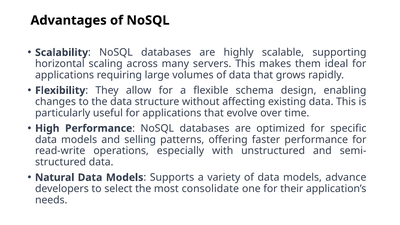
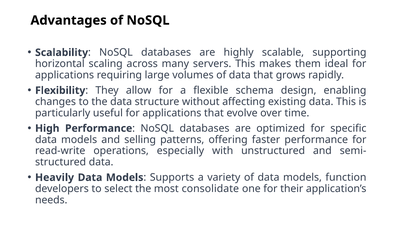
Natural: Natural -> Heavily
advance: advance -> function
